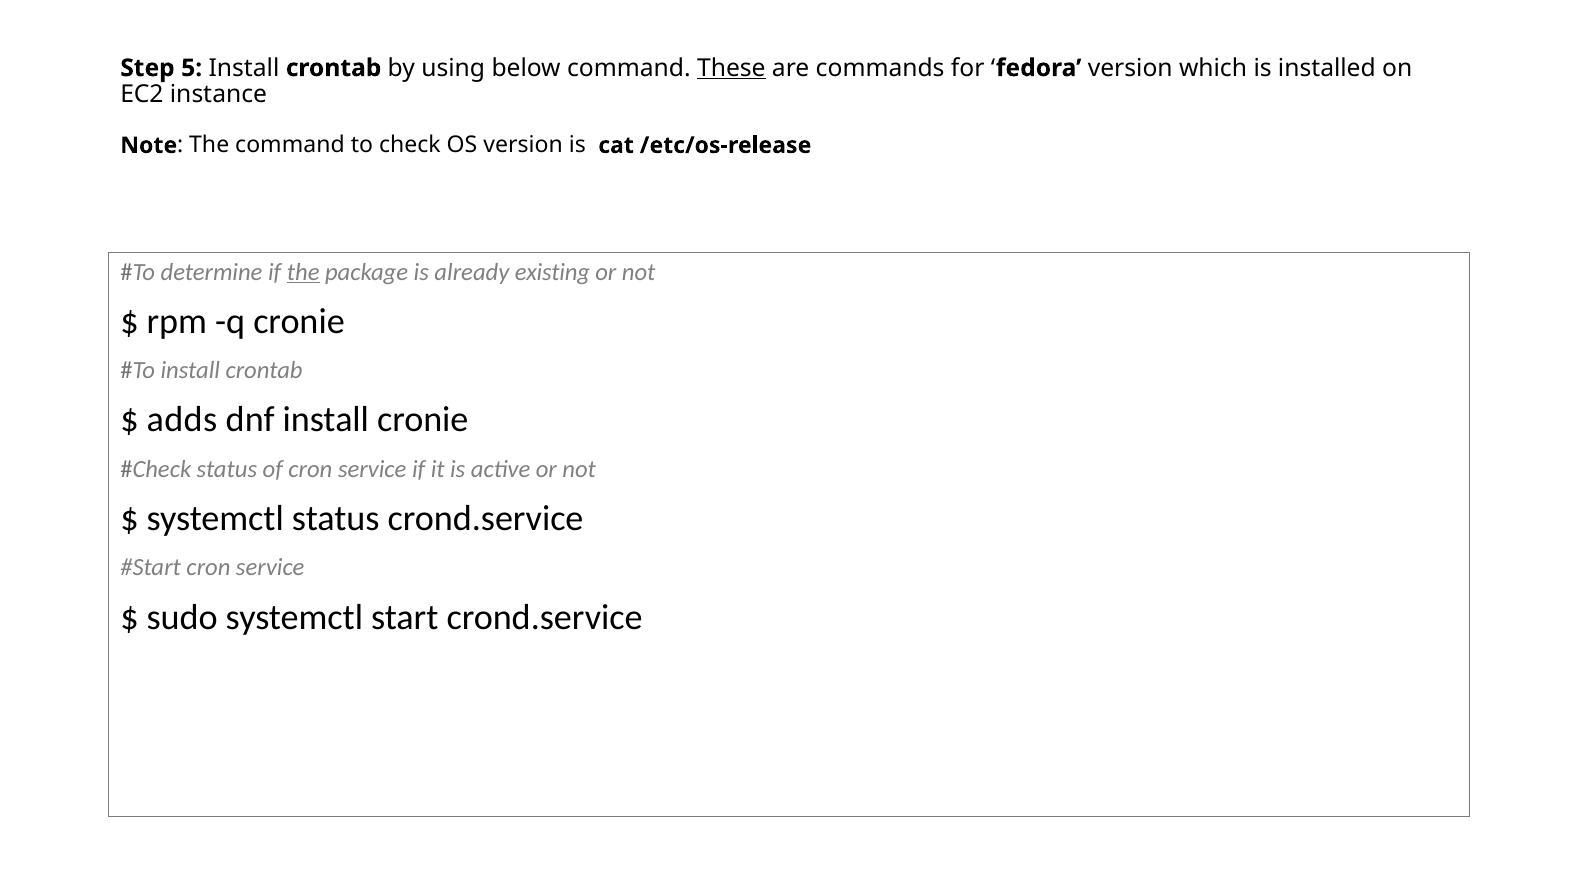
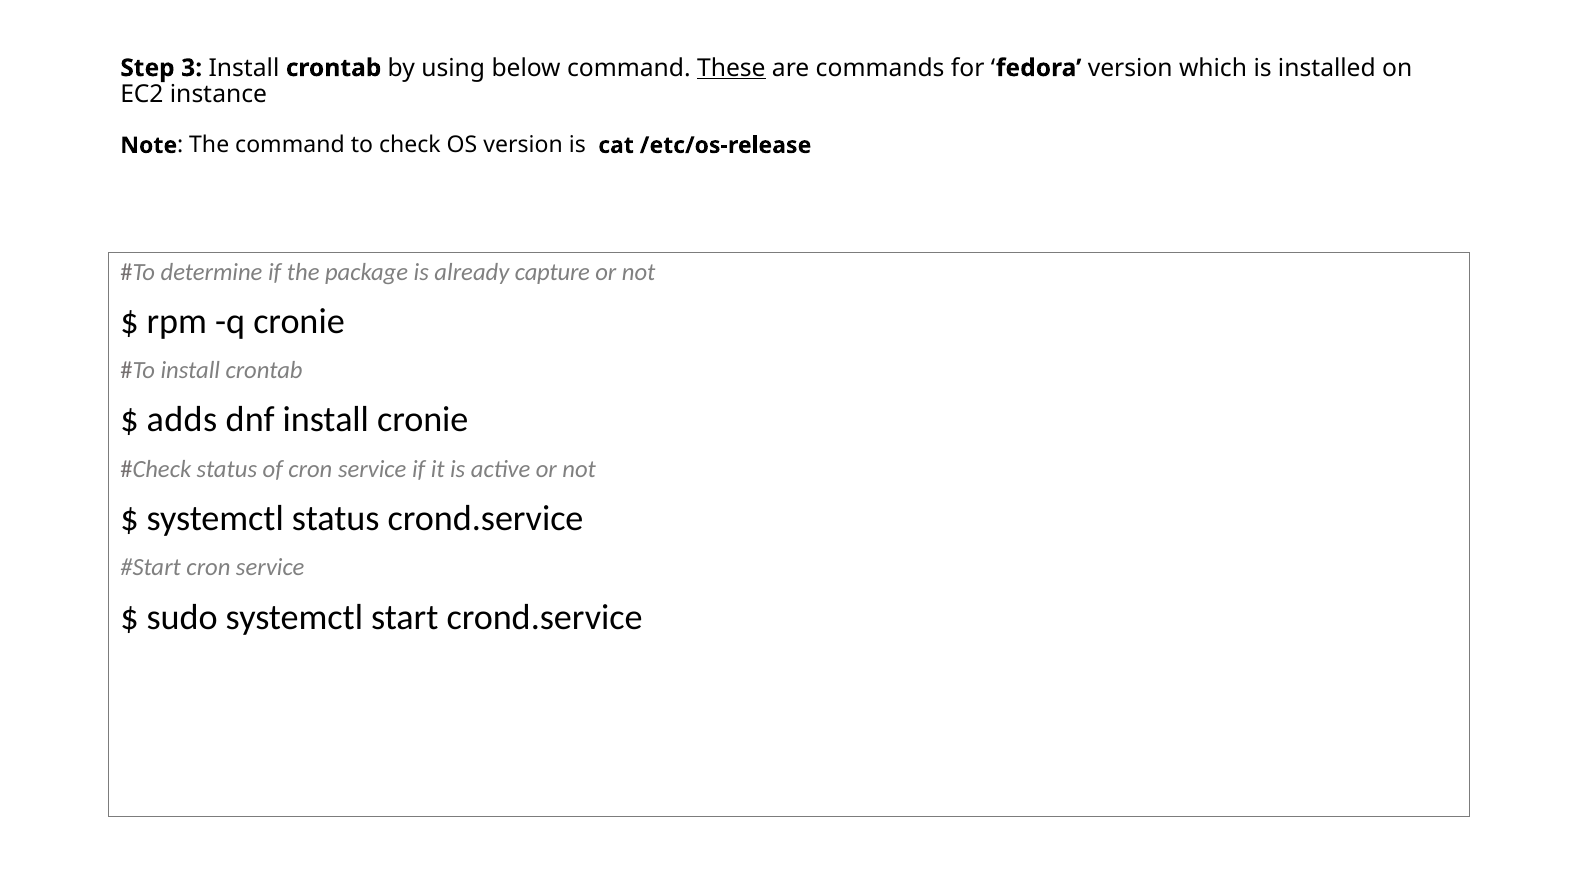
5: 5 -> 3
the at (303, 272) underline: present -> none
existing: existing -> capture
